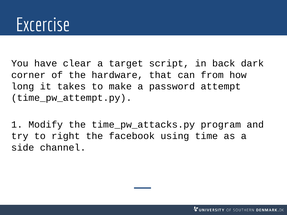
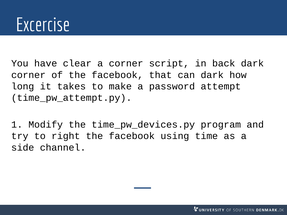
a target: target -> corner
of the hardware: hardware -> facebook
can from: from -> dark
time_pw_attacks.py: time_pw_attacks.py -> time_pw_devices.py
